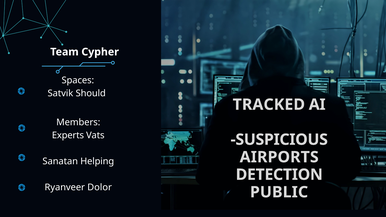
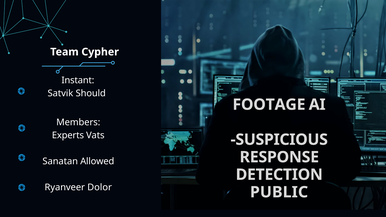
Spaces: Spaces -> Instant
TRACKED: TRACKED -> FOOTAGE
AIRPORTS: AIRPORTS -> RESPONSE
Helping: Helping -> Allowed
